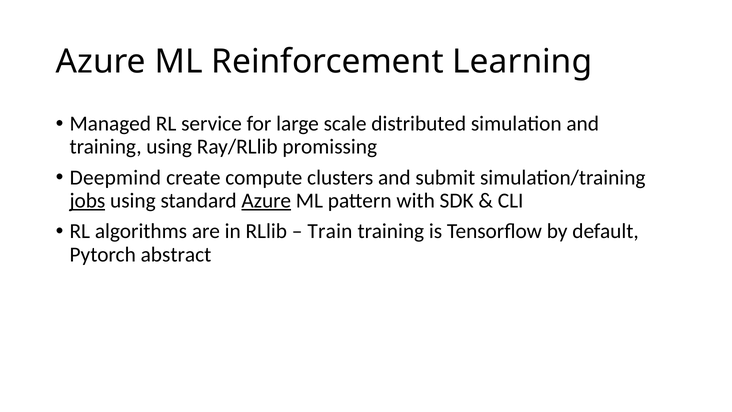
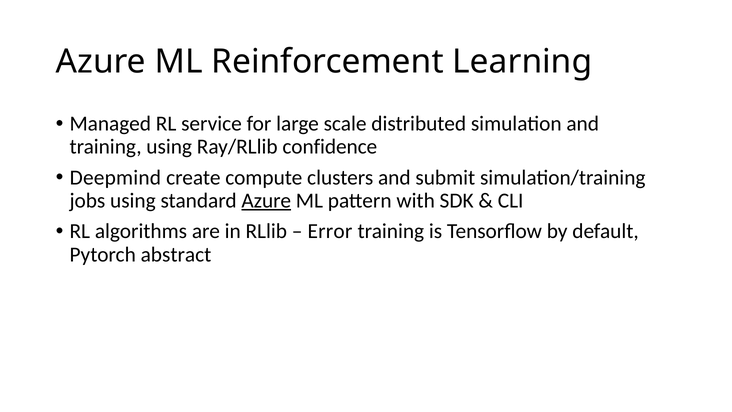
promissing: promissing -> confidence
jobs underline: present -> none
Train: Train -> Error
